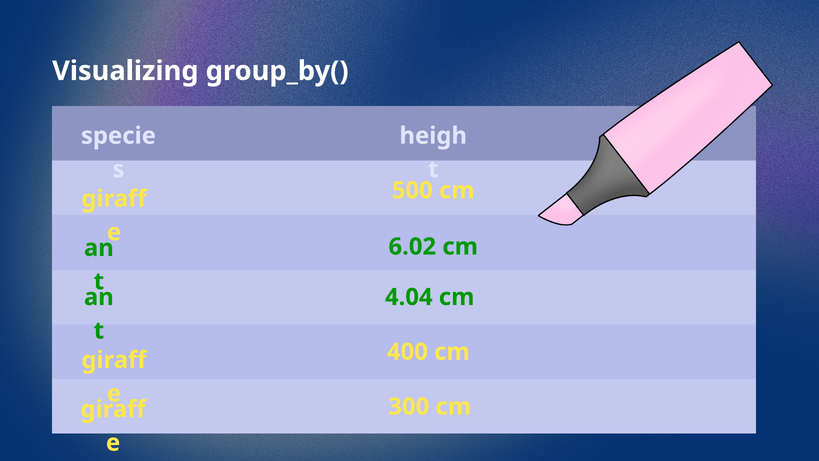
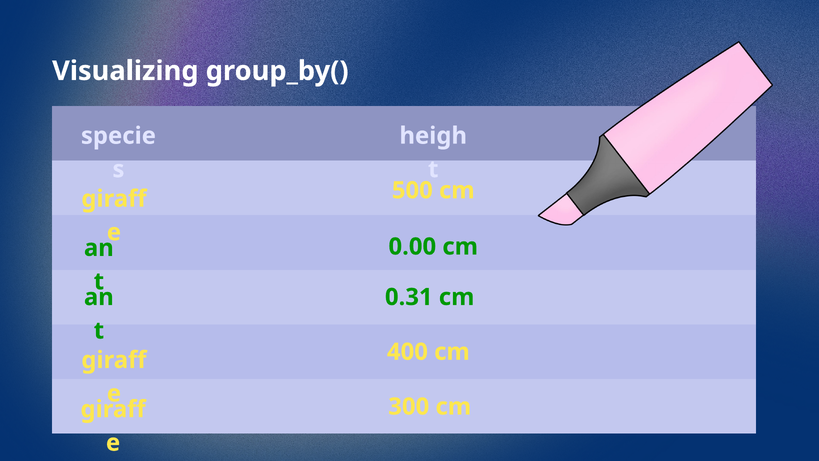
6.02: 6.02 -> 0.00
4.04: 4.04 -> 0.31
